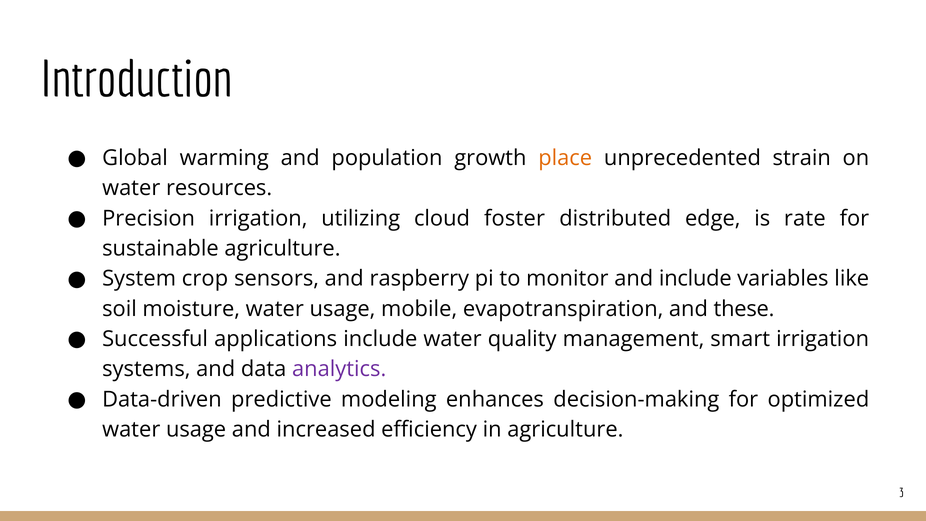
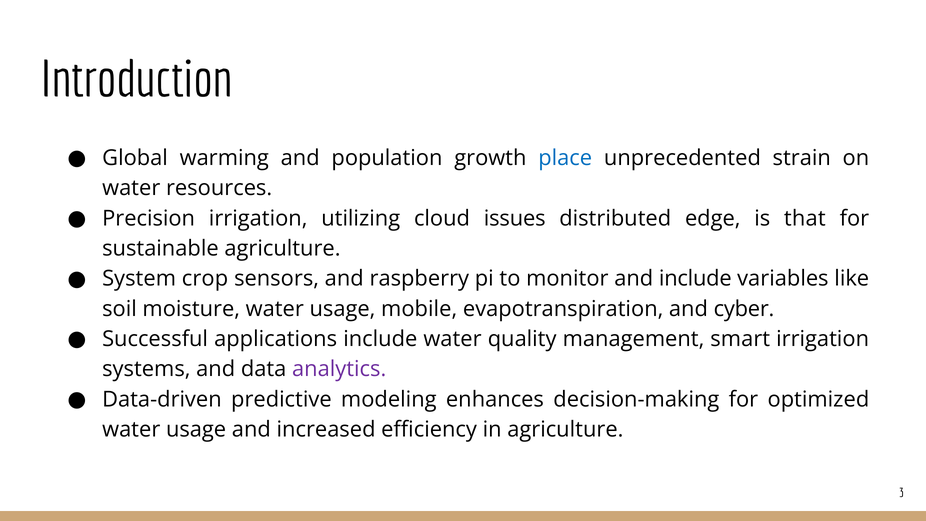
place colour: orange -> blue
foster: foster -> issues
rate: rate -> that
these: these -> cyber
